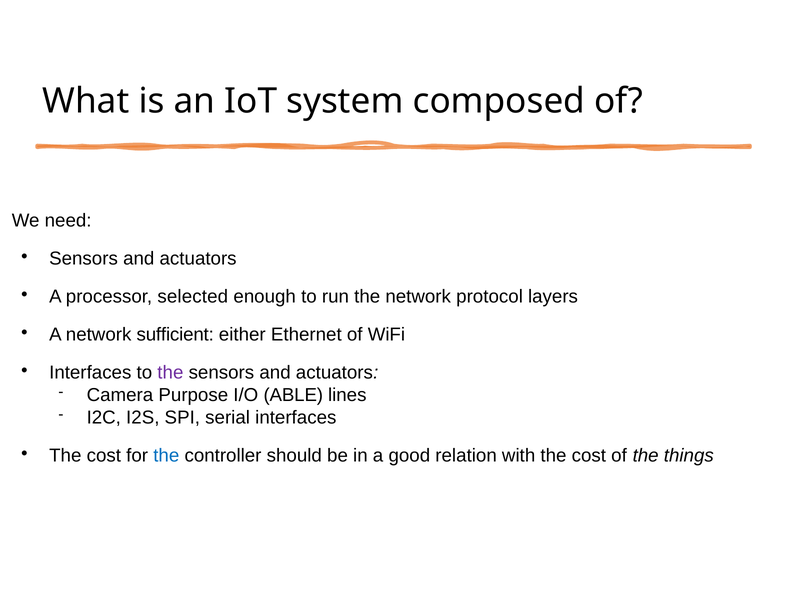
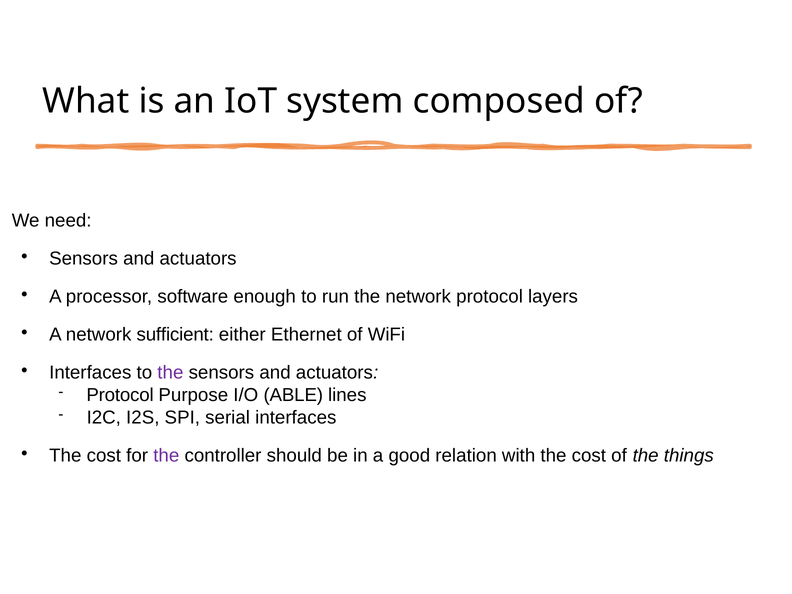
selected: selected -> software
Camera at (120, 395): Camera -> Protocol
the at (166, 455) colour: blue -> purple
